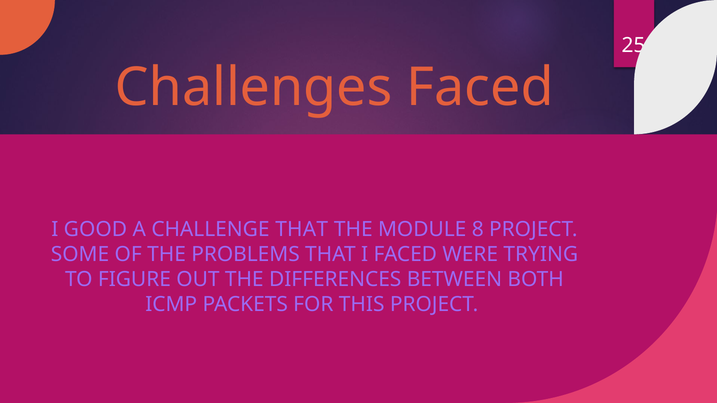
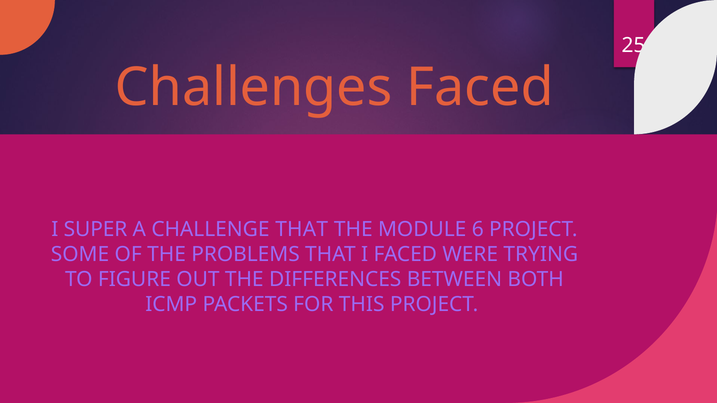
GOOD: GOOD -> SUPER
8: 8 -> 6
